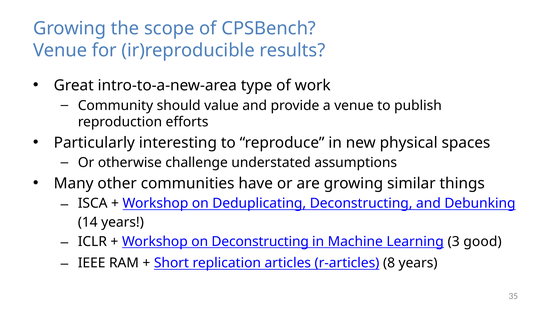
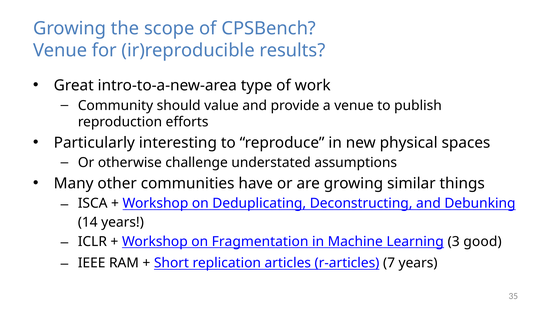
on Deconstructing: Deconstructing -> Fragmentation
8: 8 -> 7
